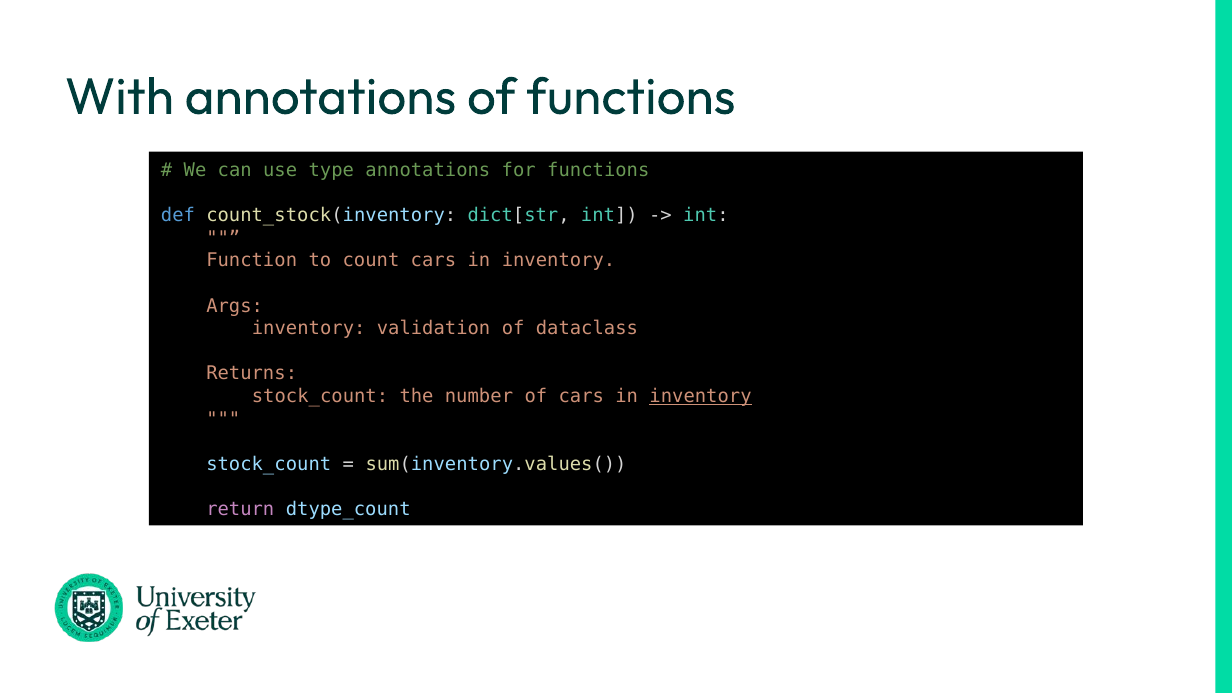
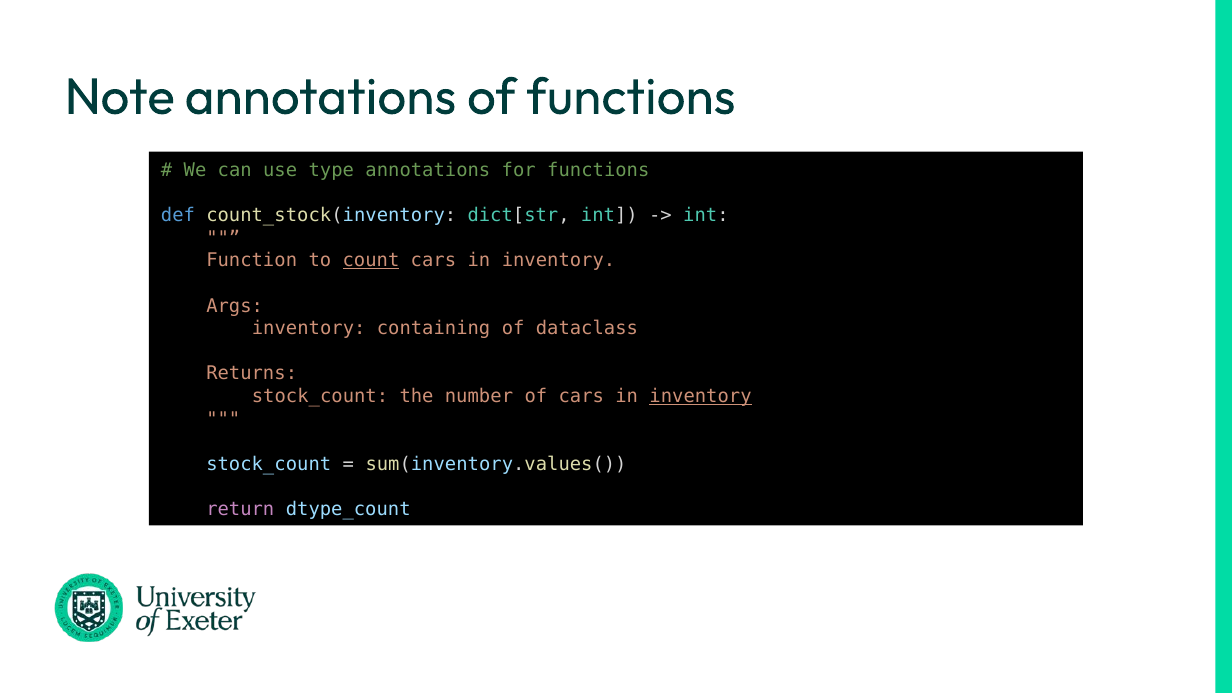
With: With -> Note
count underline: none -> present
validation: validation -> containing
